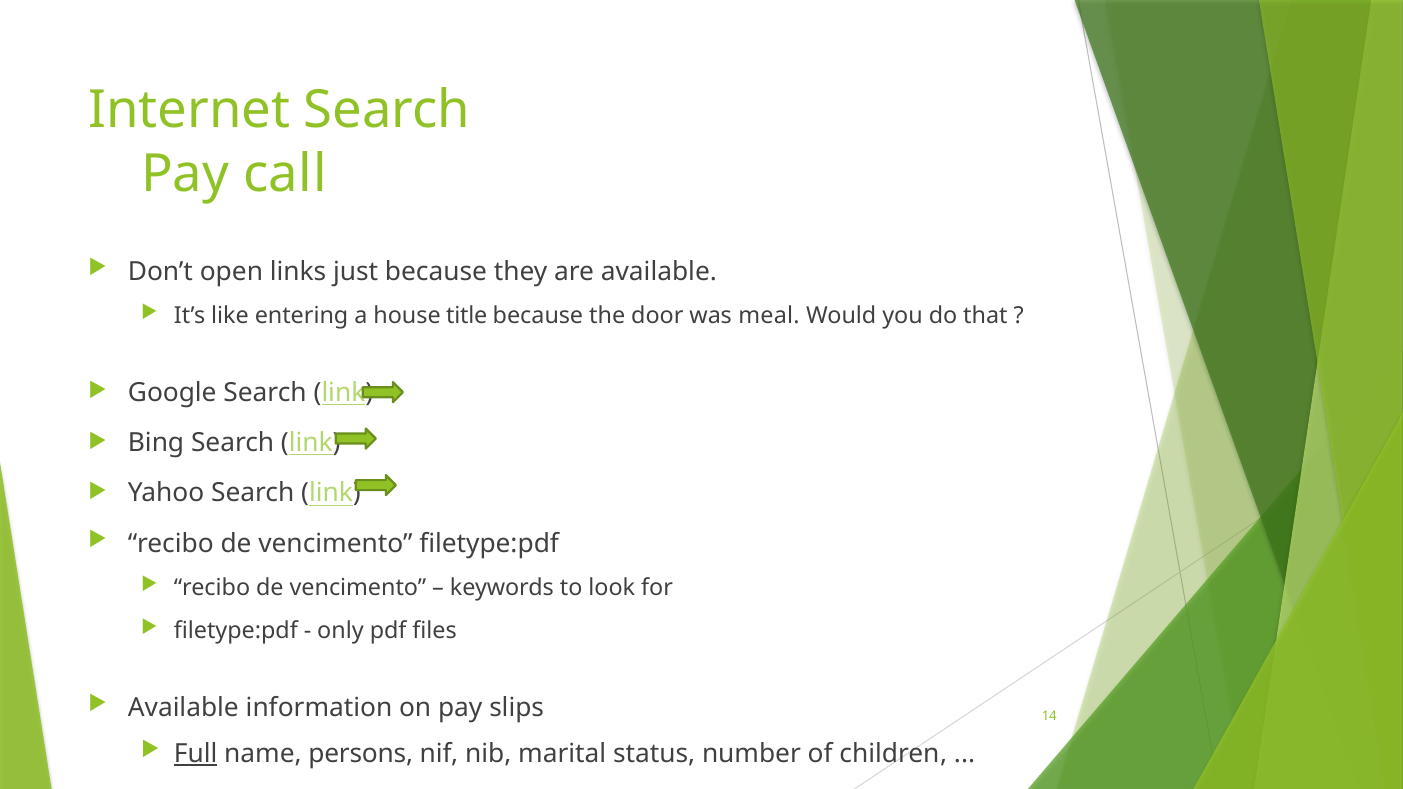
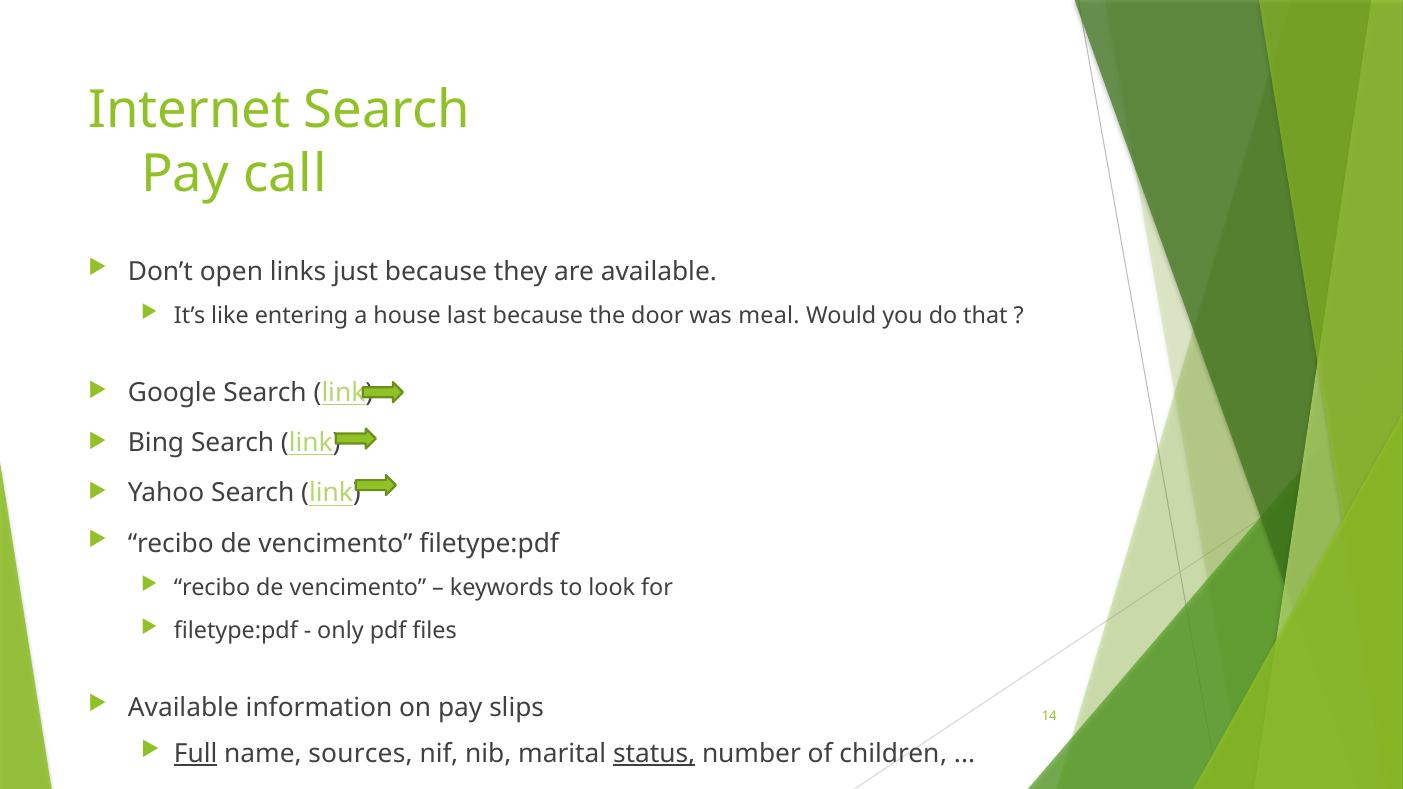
title: title -> last
persons: persons -> sources
status underline: none -> present
